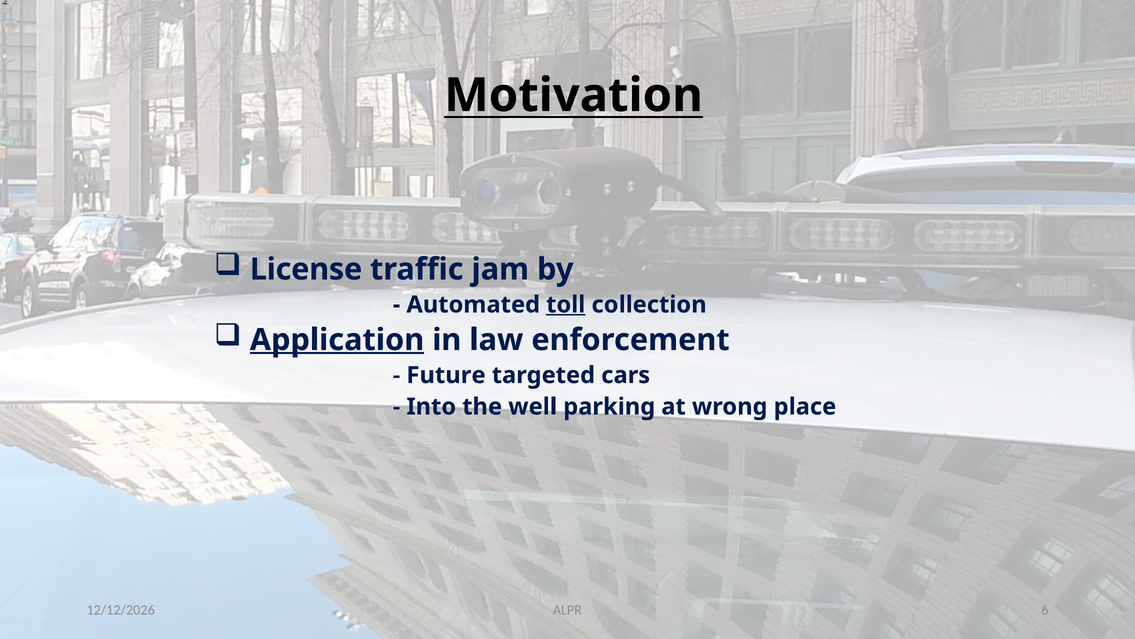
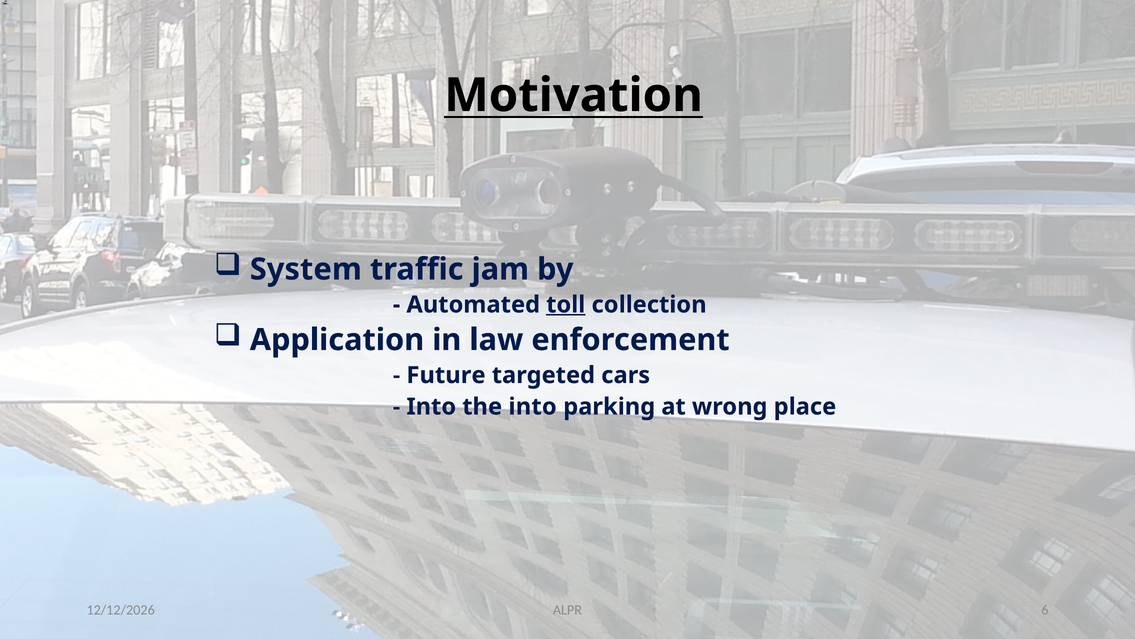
License: License -> System
Application at (337, 340) underline: present -> none
the well: well -> into
